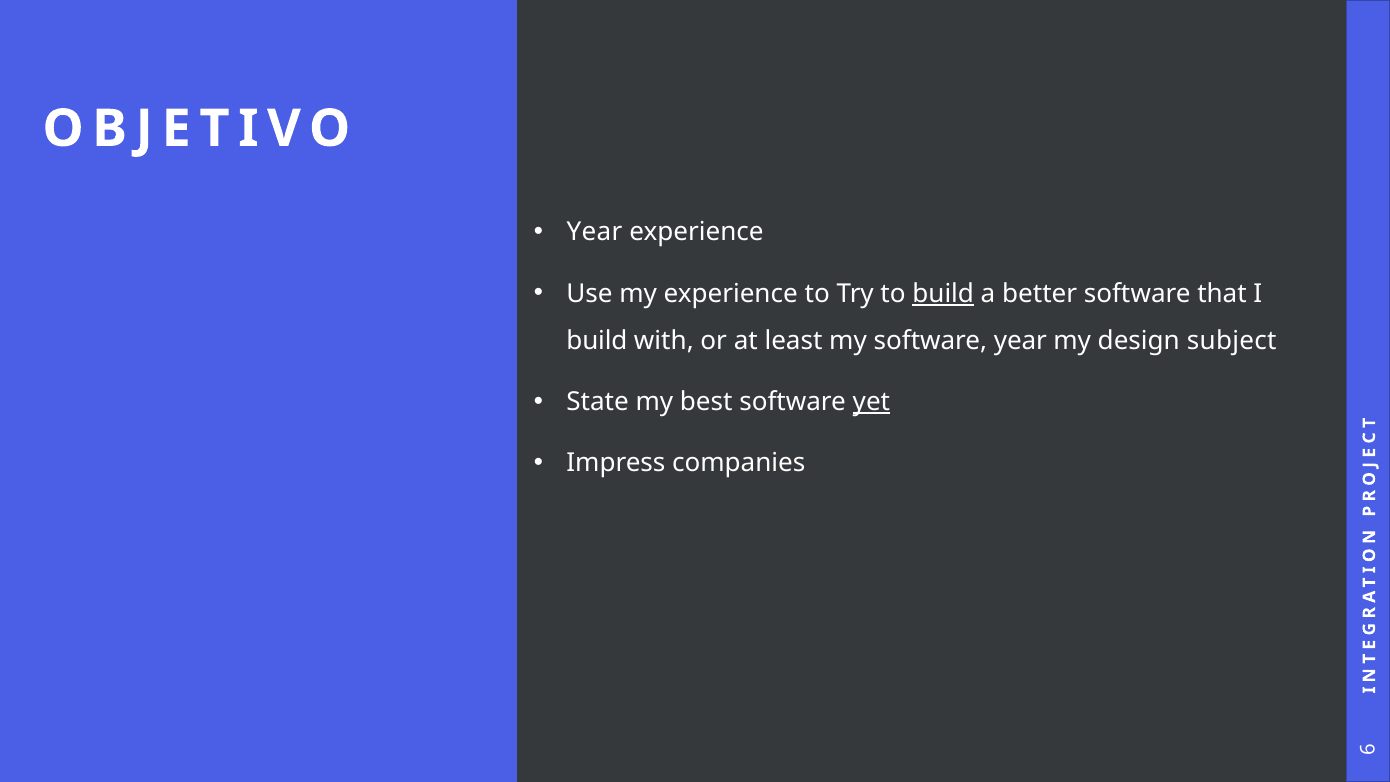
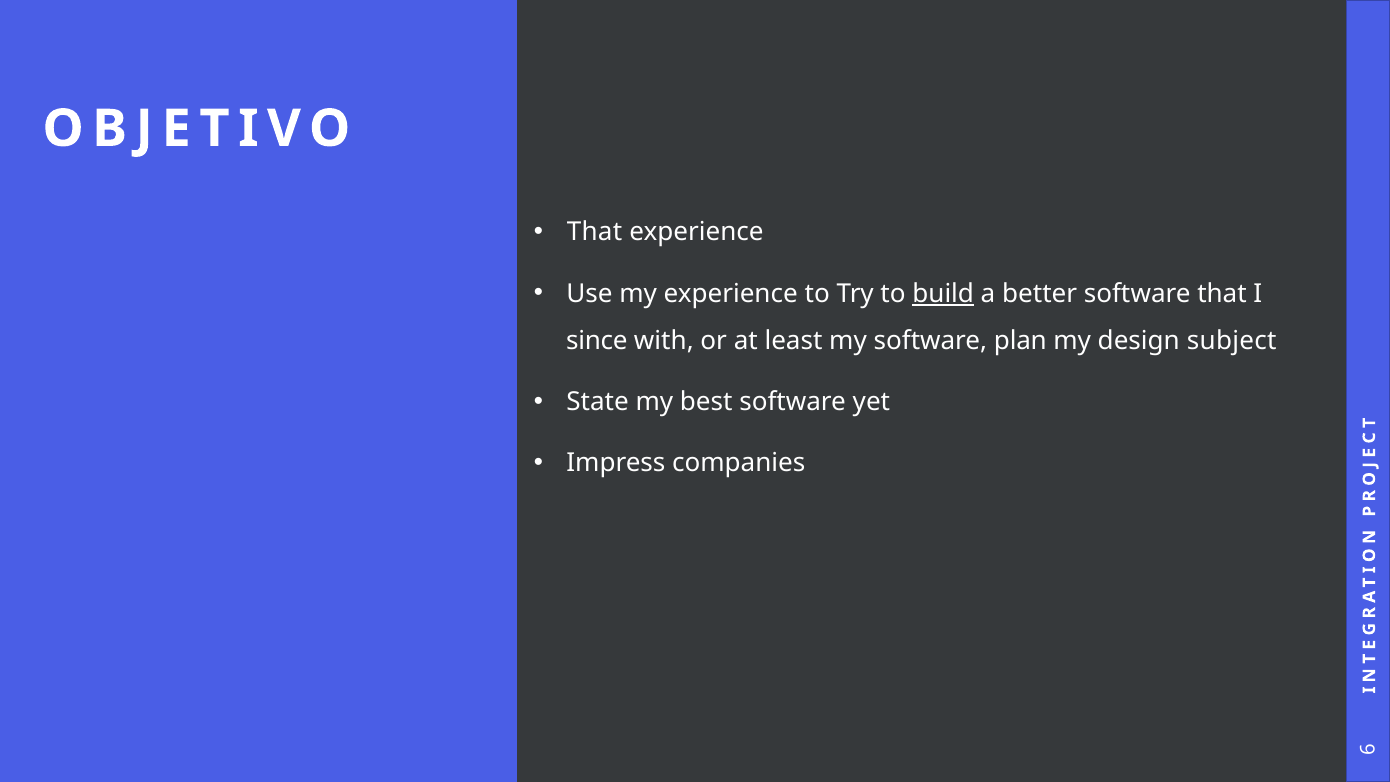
Year at (594, 232): Year -> That
build at (597, 340): build -> since
software year: year -> plan
yet underline: present -> none
